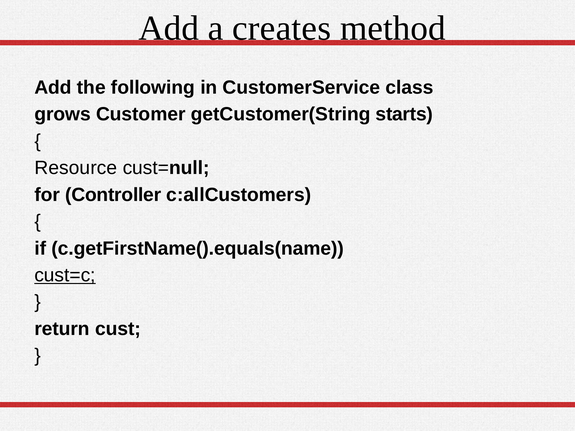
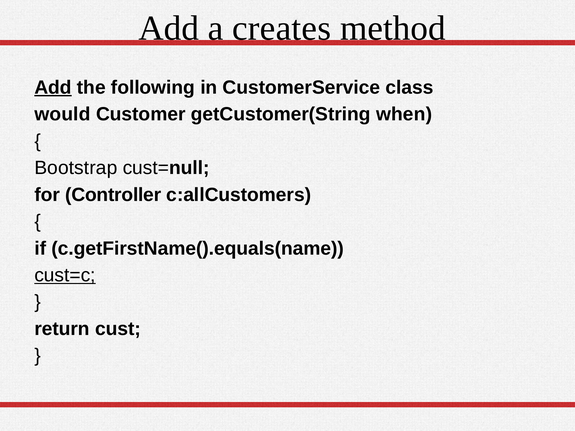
Add at (53, 88) underline: none -> present
grows: grows -> would
starts: starts -> when
Resource: Resource -> Bootstrap
